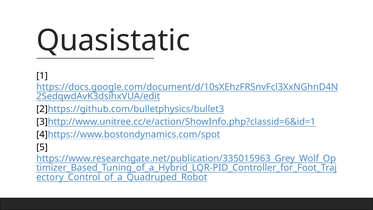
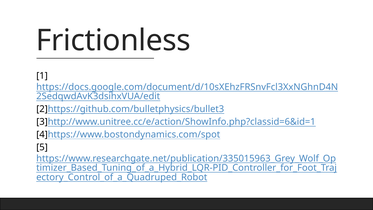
Quasistatic: Quasistatic -> Frictionless
